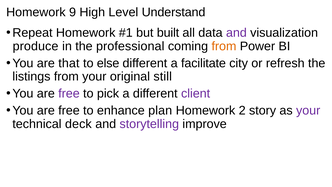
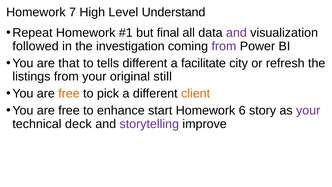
9: 9 -> 7
built: built -> final
produce: produce -> followed
professional: professional -> investigation
from at (224, 46) colour: orange -> purple
else: else -> tells
free at (69, 93) colour: purple -> orange
client colour: purple -> orange
plan: plan -> start
2: 2 -> 6
